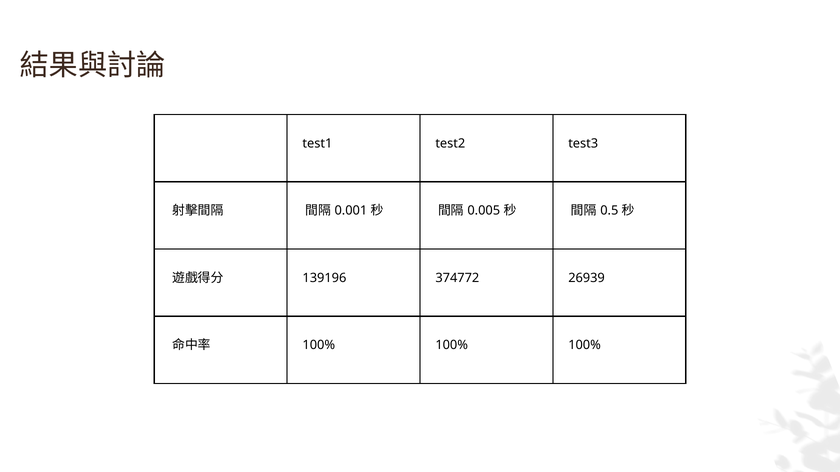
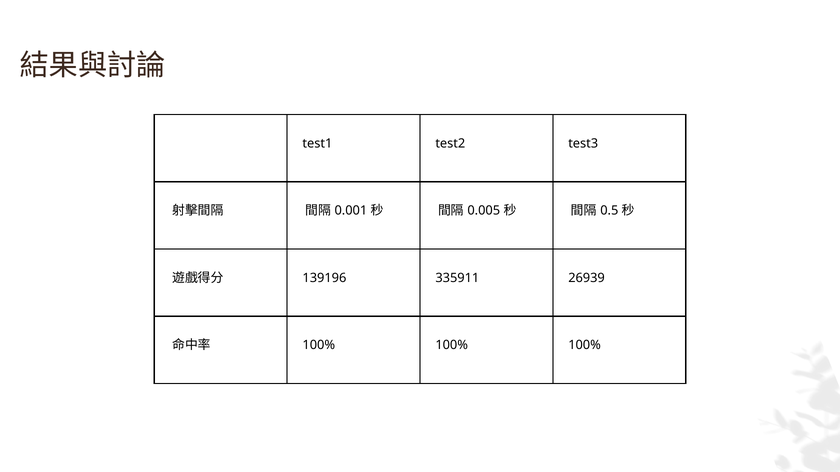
374772: 374772 -> 335911
